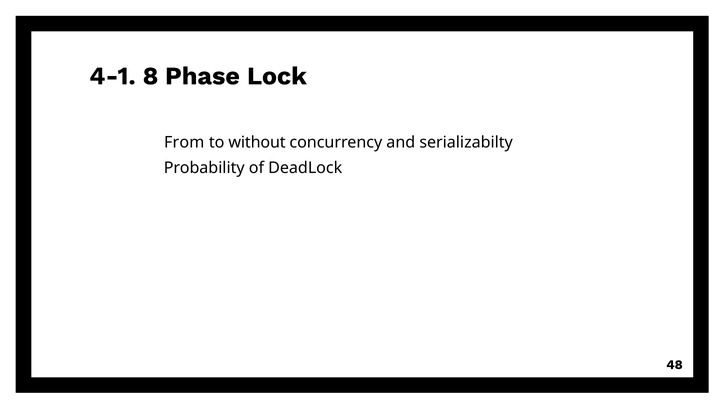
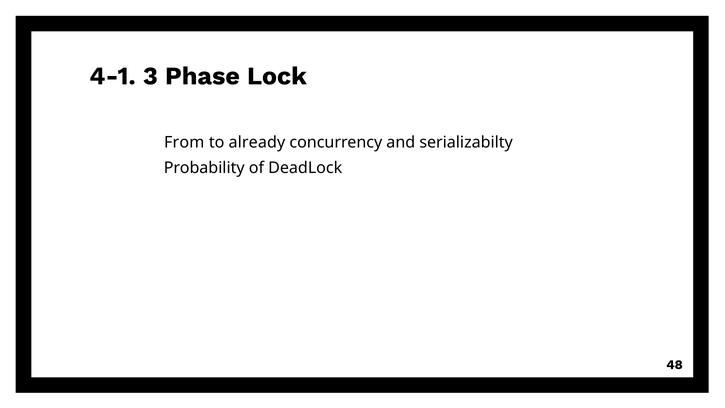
8: 8 -> 3
without: without -> already
